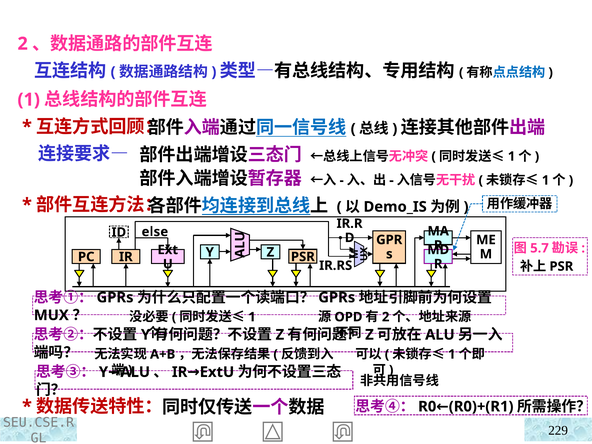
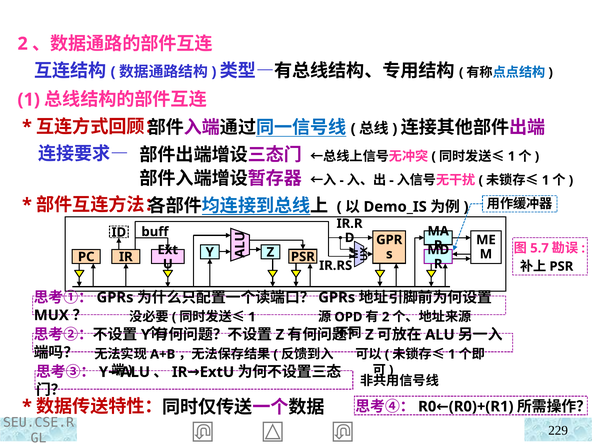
else: else -> buff
